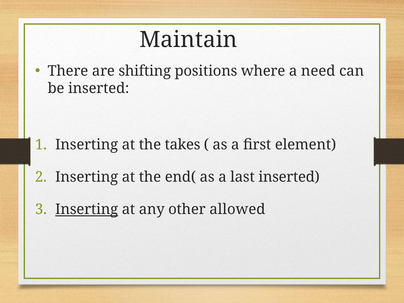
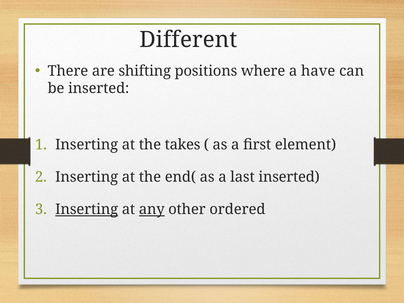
Maintain: Maintain -> Different
need: need -> have
any underline: none -> present
allowed: allowed -> ordered
